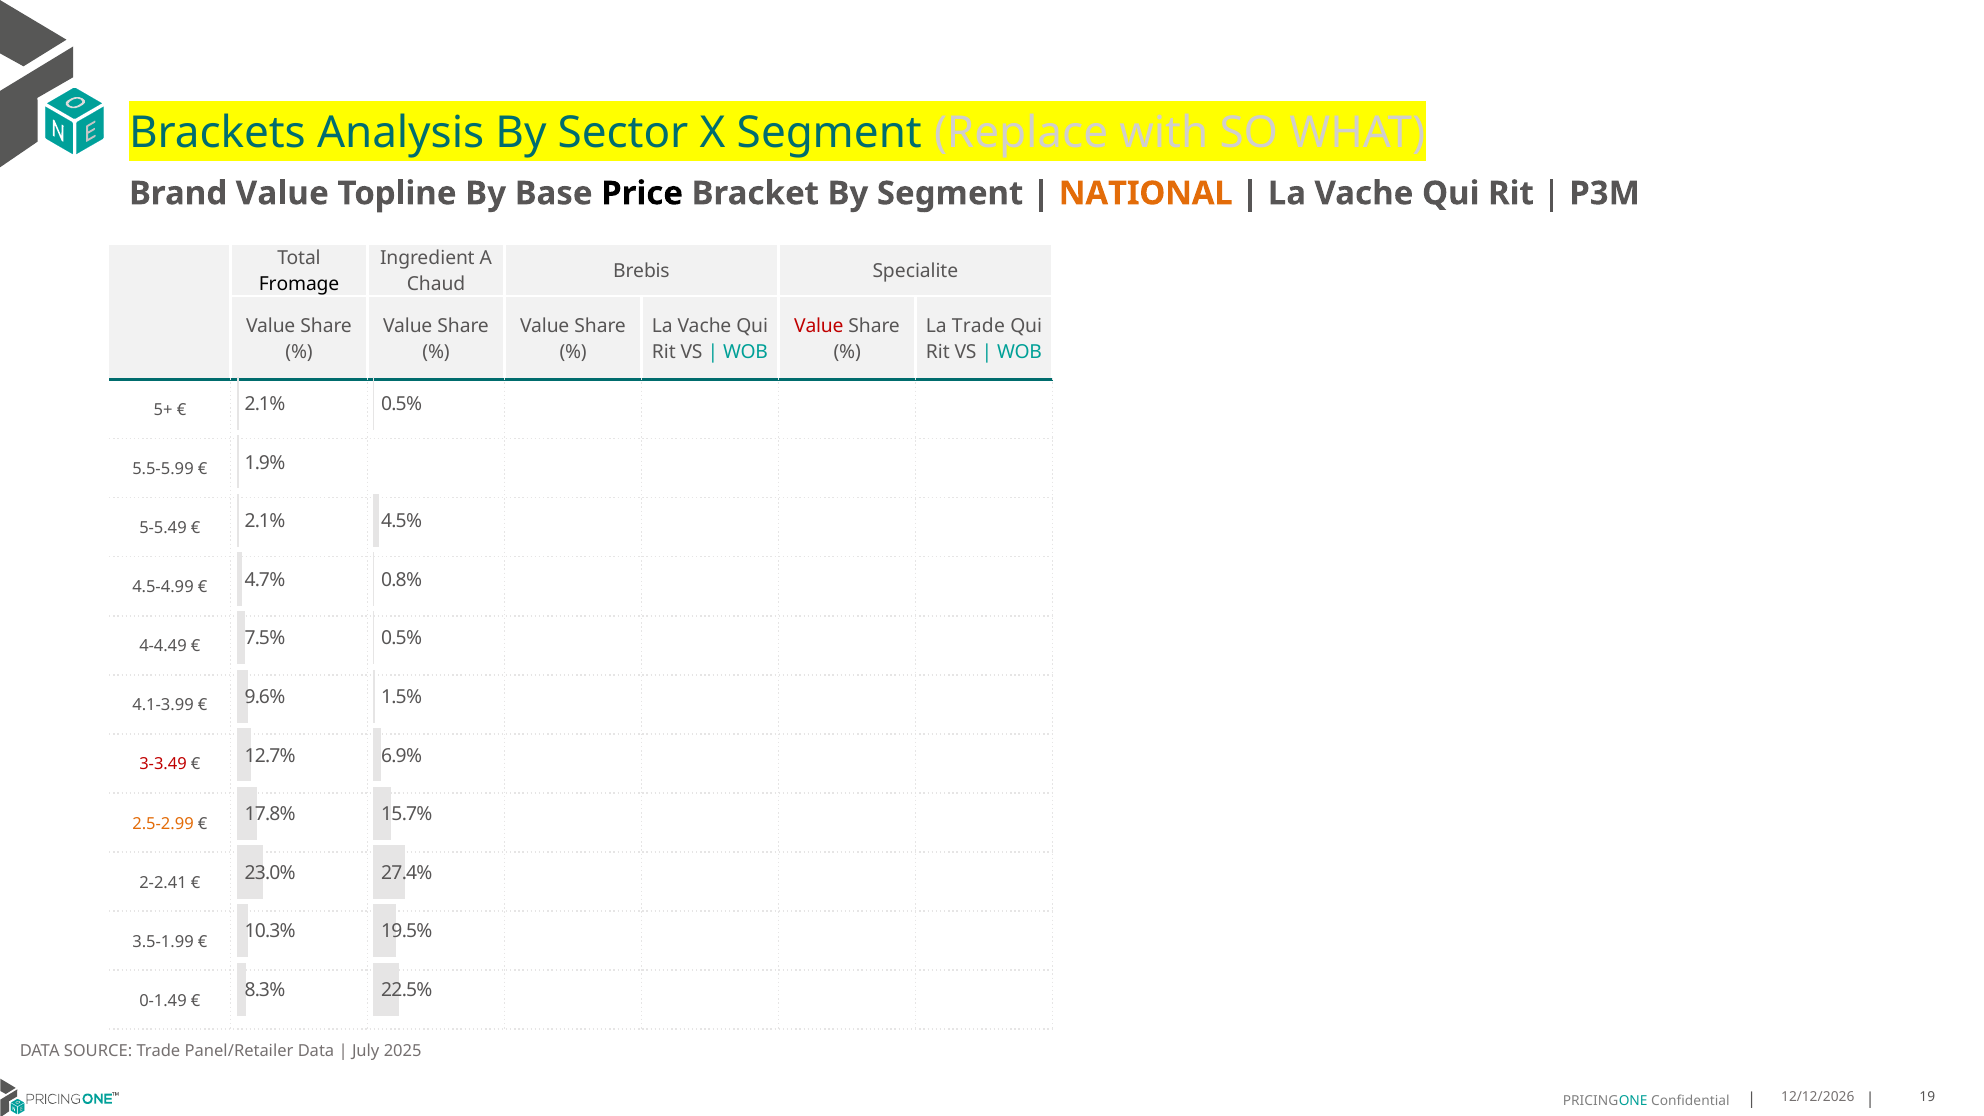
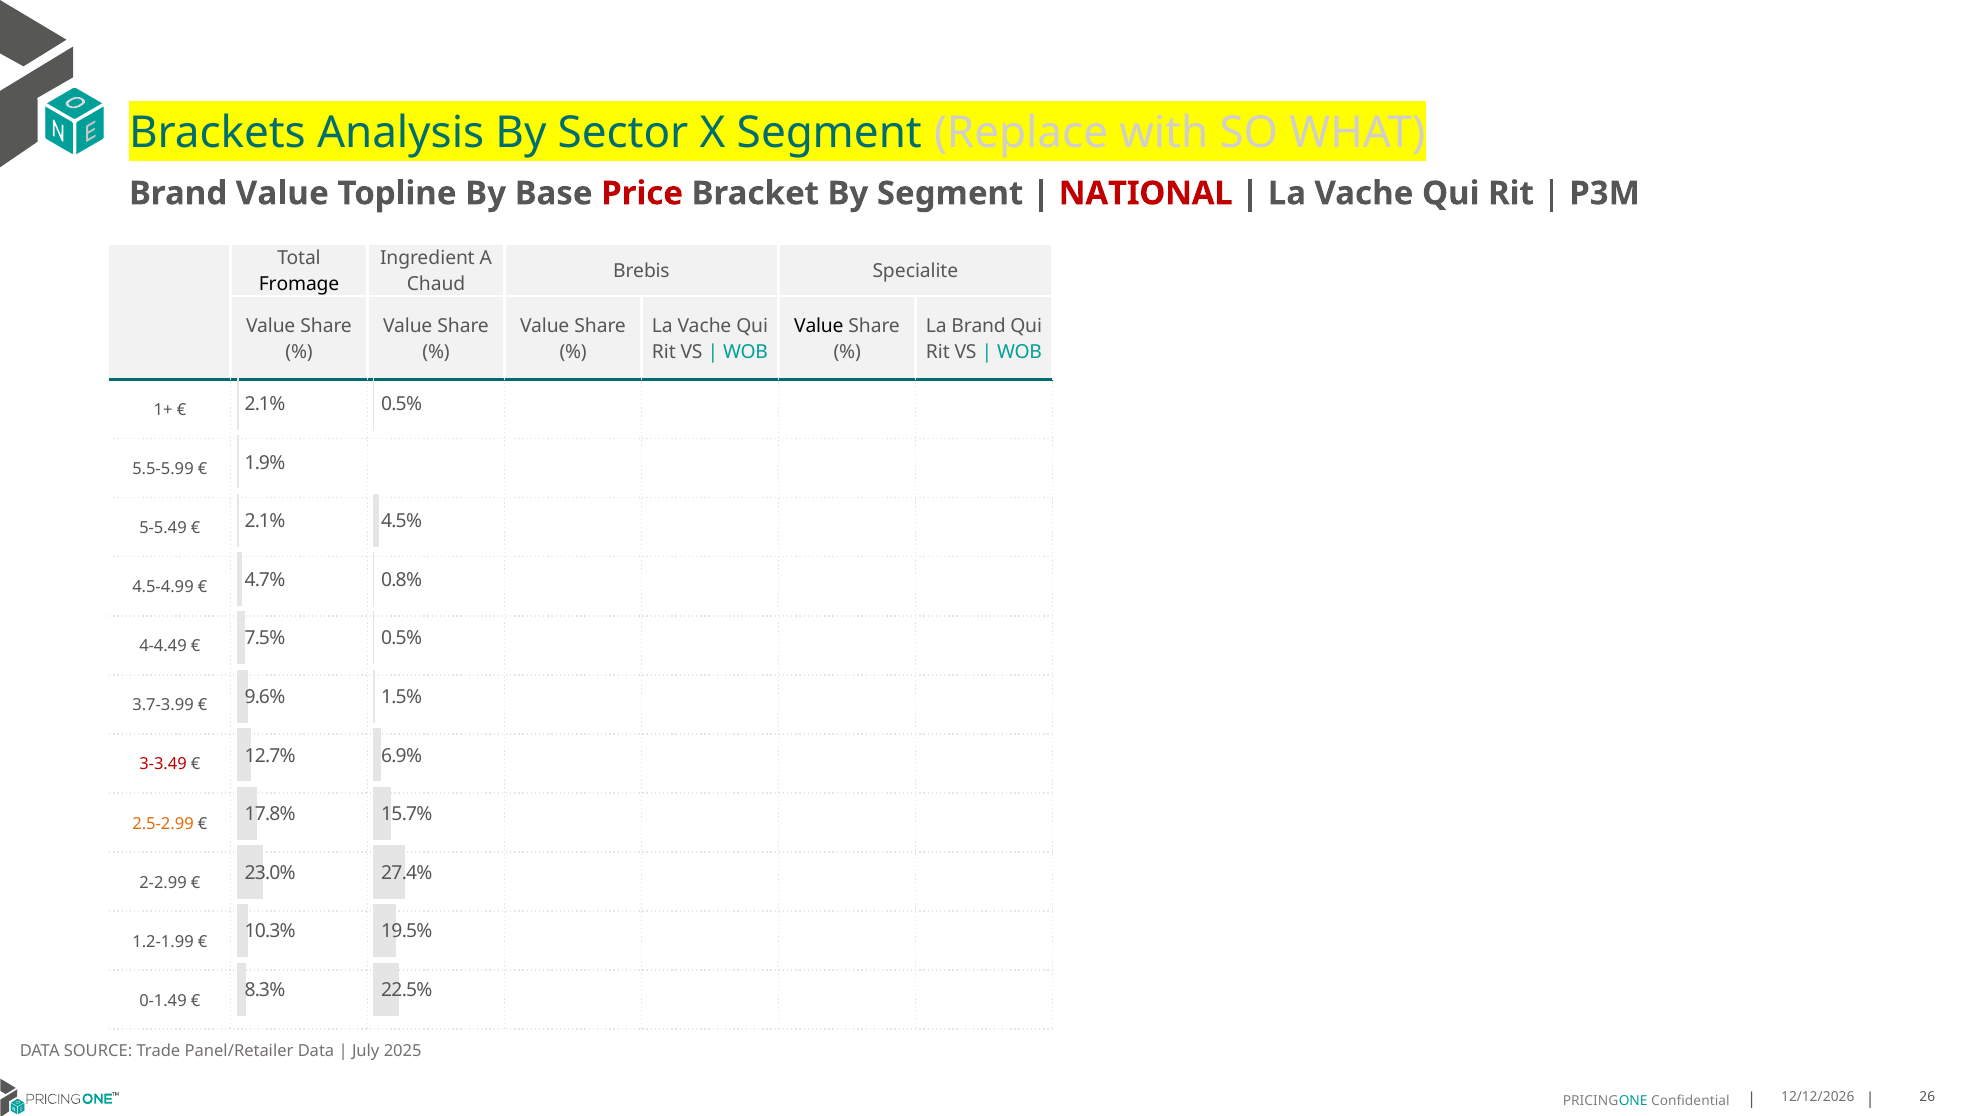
Price colour: black -> red
NATIONAL colour: orange -> red
Value at (819, 326) colour: red -> black
La Trade: Trade -> Brand
5+: 5+ -> 1+
4.1-3.99: 4.1-3.99 -> 3.7-3.99
2-2.41: 2-2.41 -> 2-2.99
3.5-1.99: 3.5-1.99 -> 1.2-1.99
19: 19 -> 26
